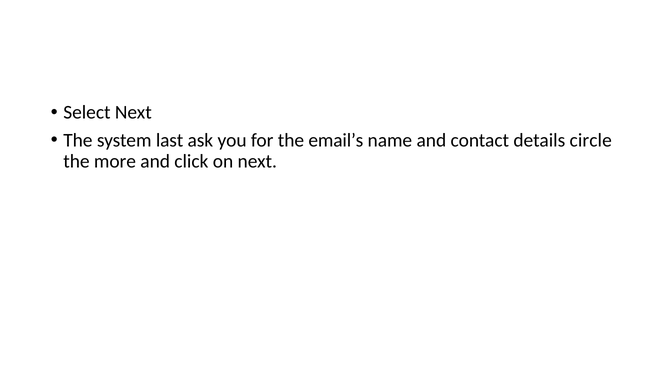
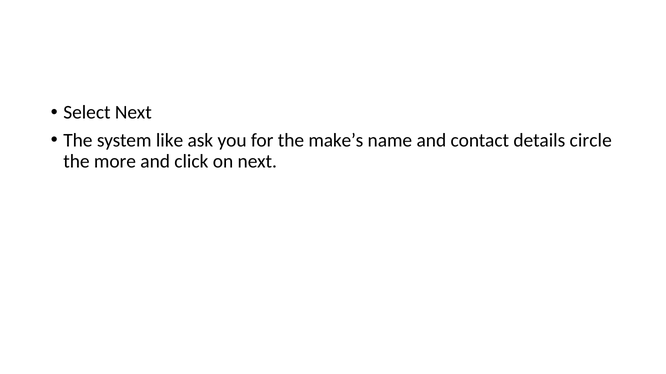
last: last -> like
email’s: email’s -> make’s
